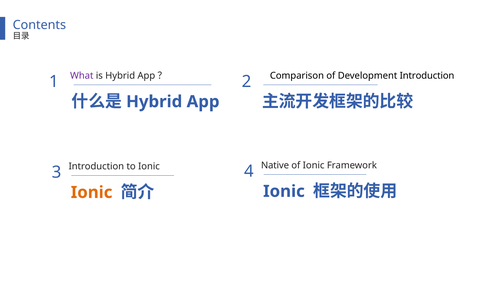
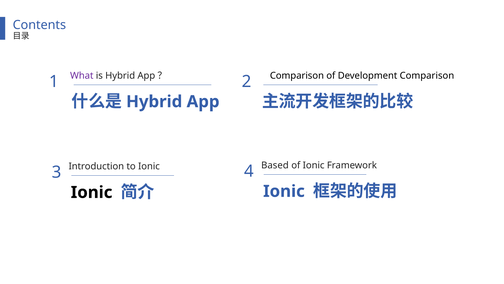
Development Introduction: Introduction -> Comparison
Native: Native -> Based
Ionic at (92, 192) colour: orange -> black
